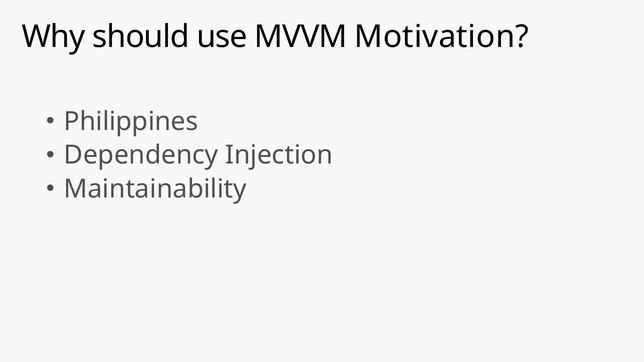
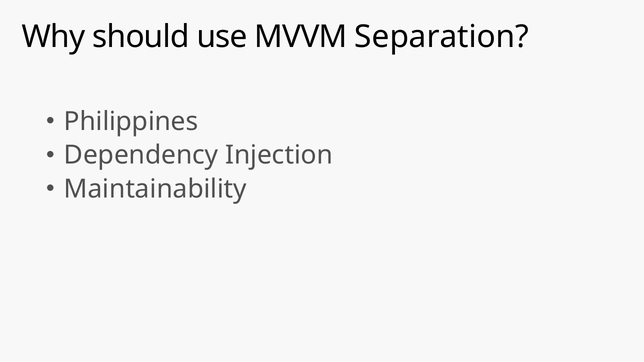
Motivation: Motivation -> Separation
